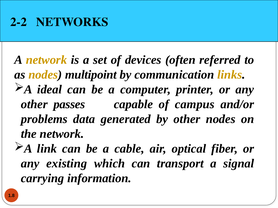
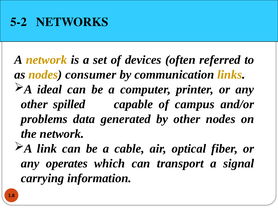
2-2: 2-2 -> 5-2
multipoint: multipoint -> consumer
passes: passes -> spilled
existing: existing -> operates
